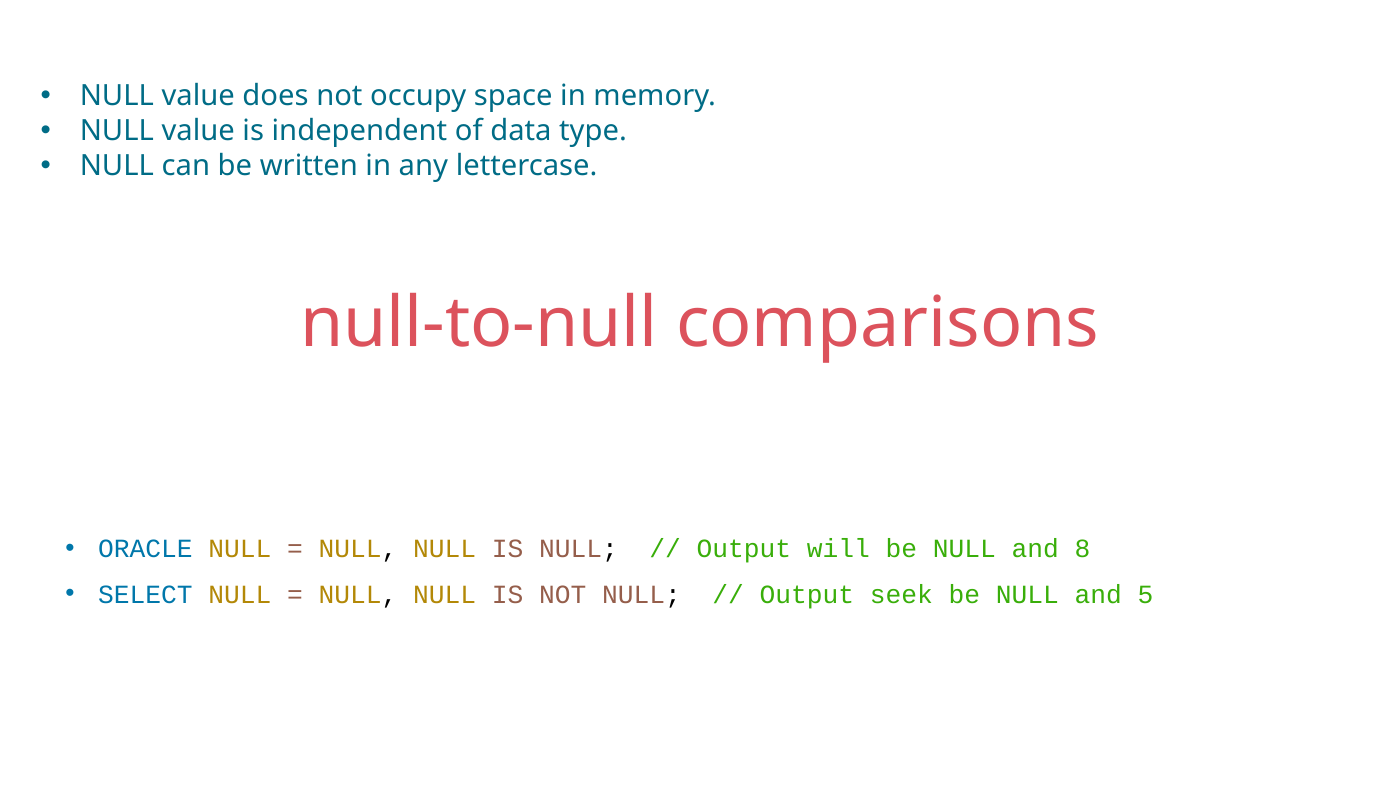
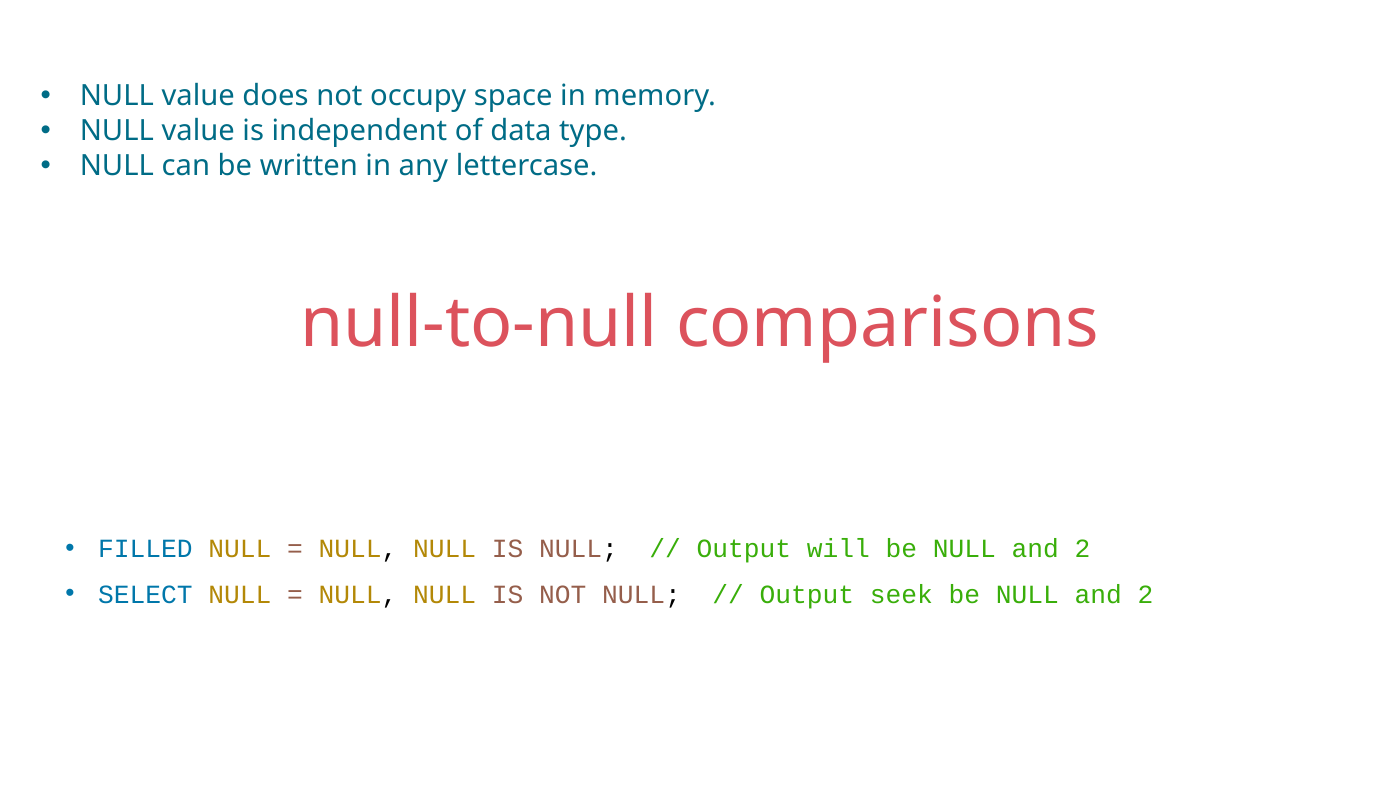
ORACLE: ORACLE -> FILLED
8 at (1083, 549): 8 -> 2
5 at (1146, 594): 5 -> 2
